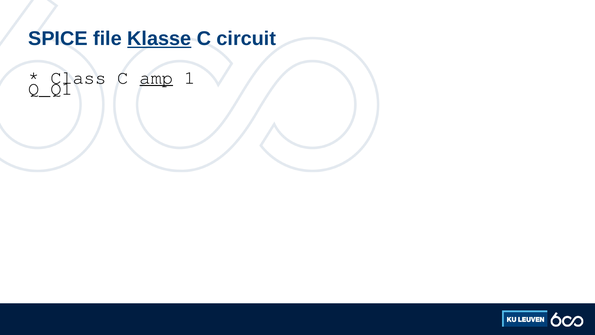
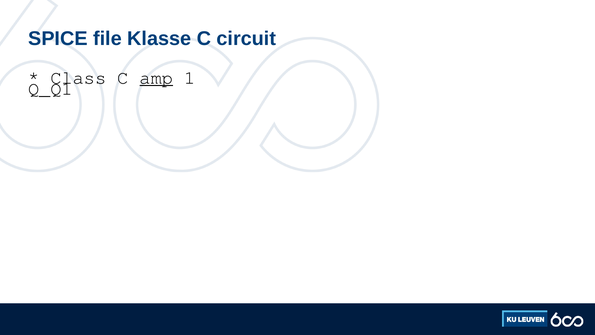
Klasse underline: present -> none
